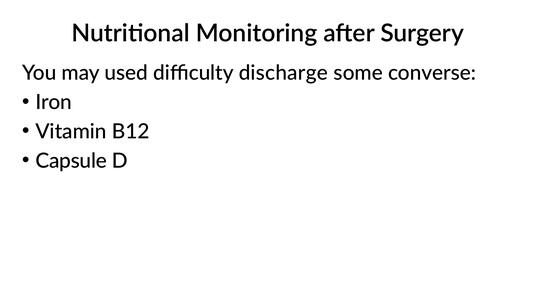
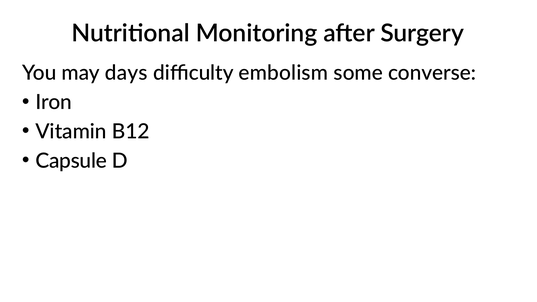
used: used -> days
discharge: discharge -> embolism
